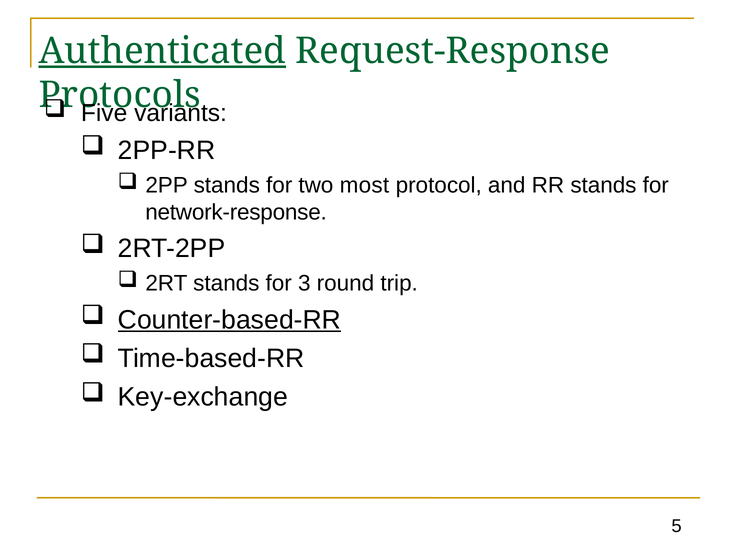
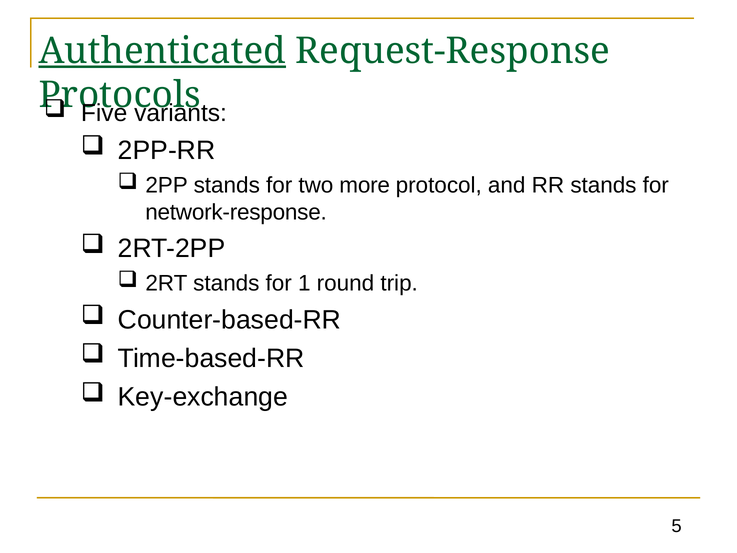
most: most -> more
3: 3 -> 1
Counter-based-RR underline: present -> none
